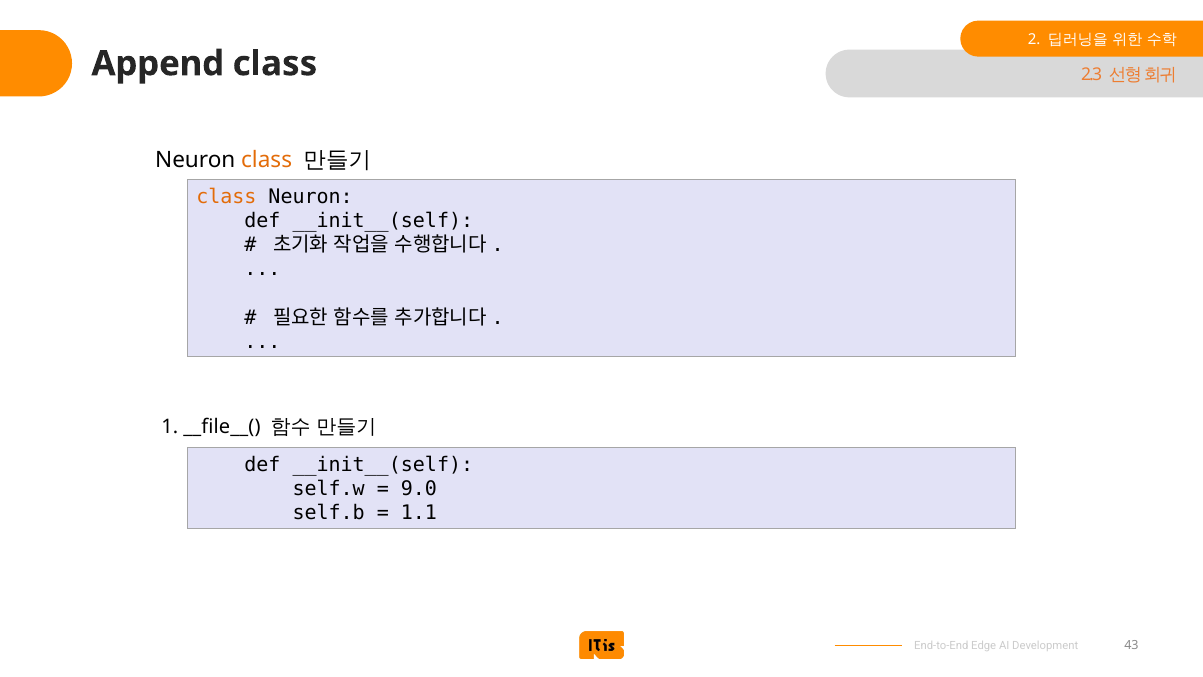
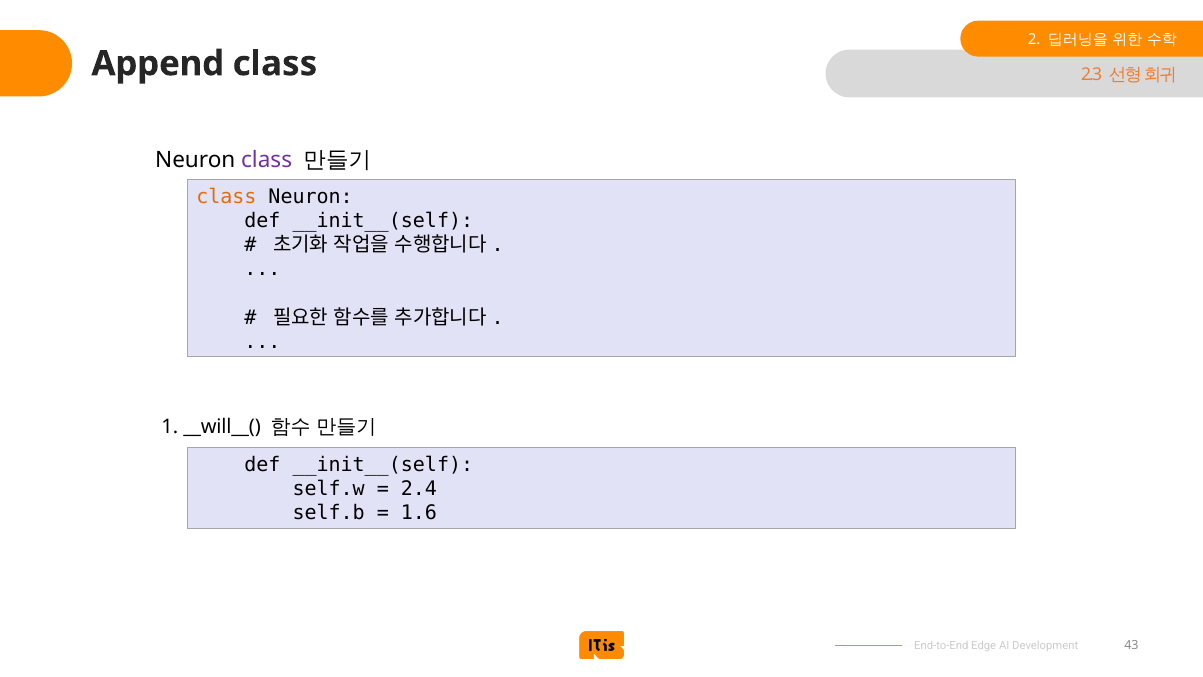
class at (267, 160) colour: orange -> purple
__file__(: __file__( -> __will__(
9.0: 9.0 -> 2.4
1.1: 1.1 -> 1.6
